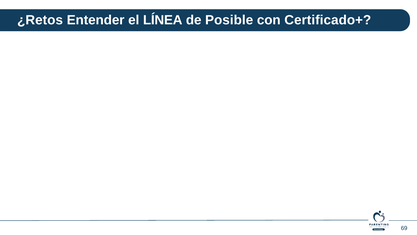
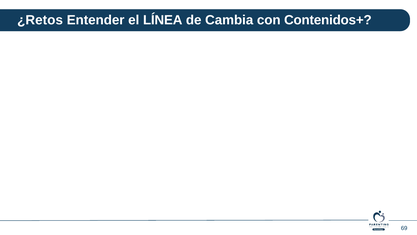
Posible: Posible -> Cambia
Certificado+: Certificado+ -> Contenidos+
